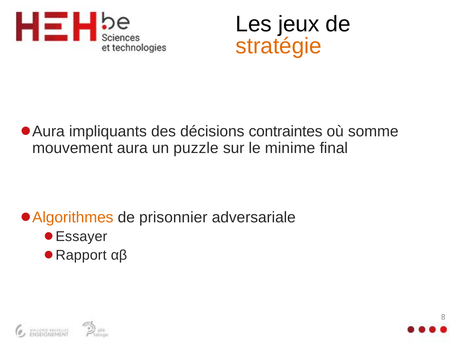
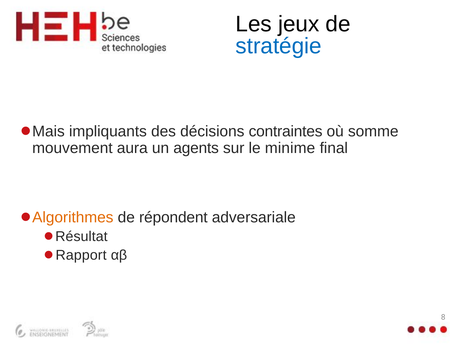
stratégie colour: orange -> blue
Aura at (48, 131): Aura -> Mais
puzzle: puzzle -> agents
prisonnier: prisonnier -> répondent
Essayer: Essayer -> Résultat
